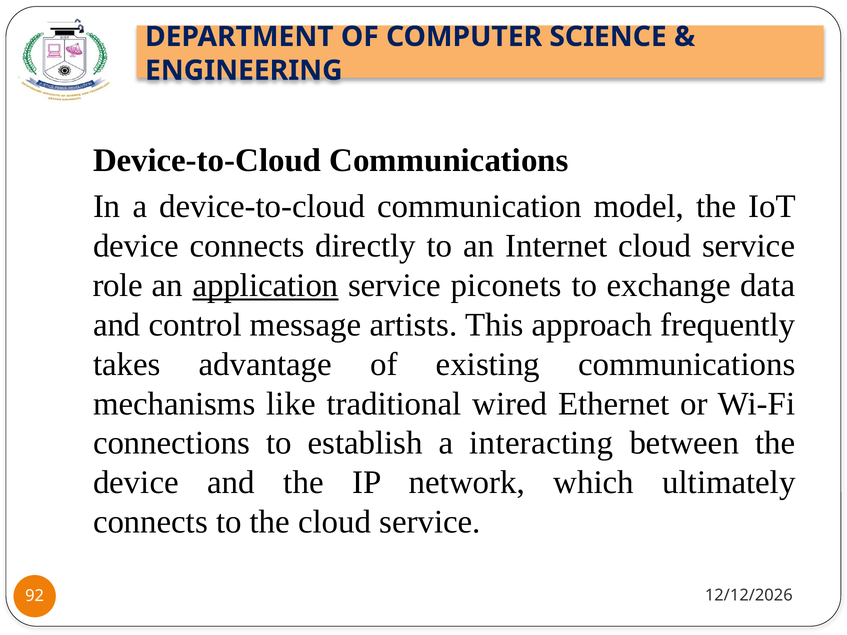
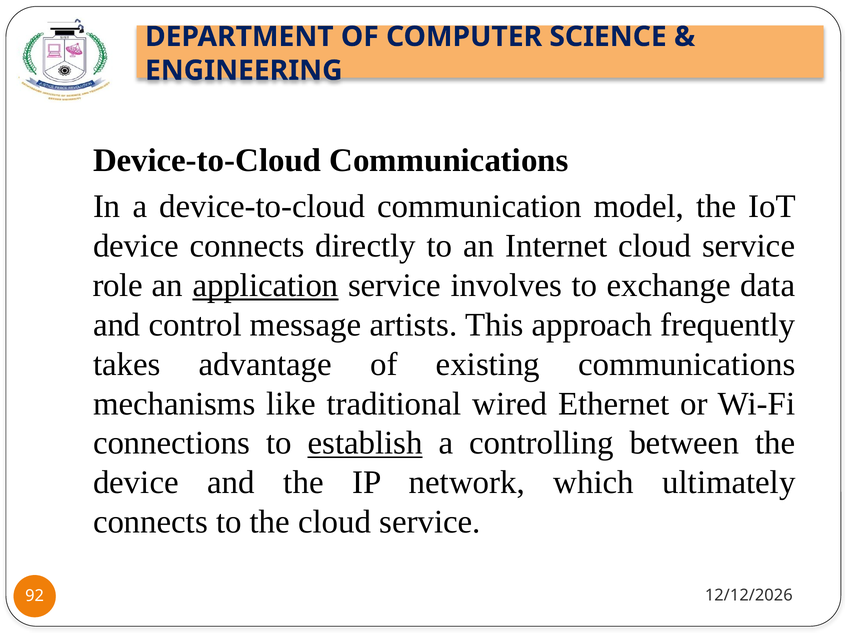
piconets: piconets -> involves
establish underline: none -> present
interacting: interacting -> controlling
